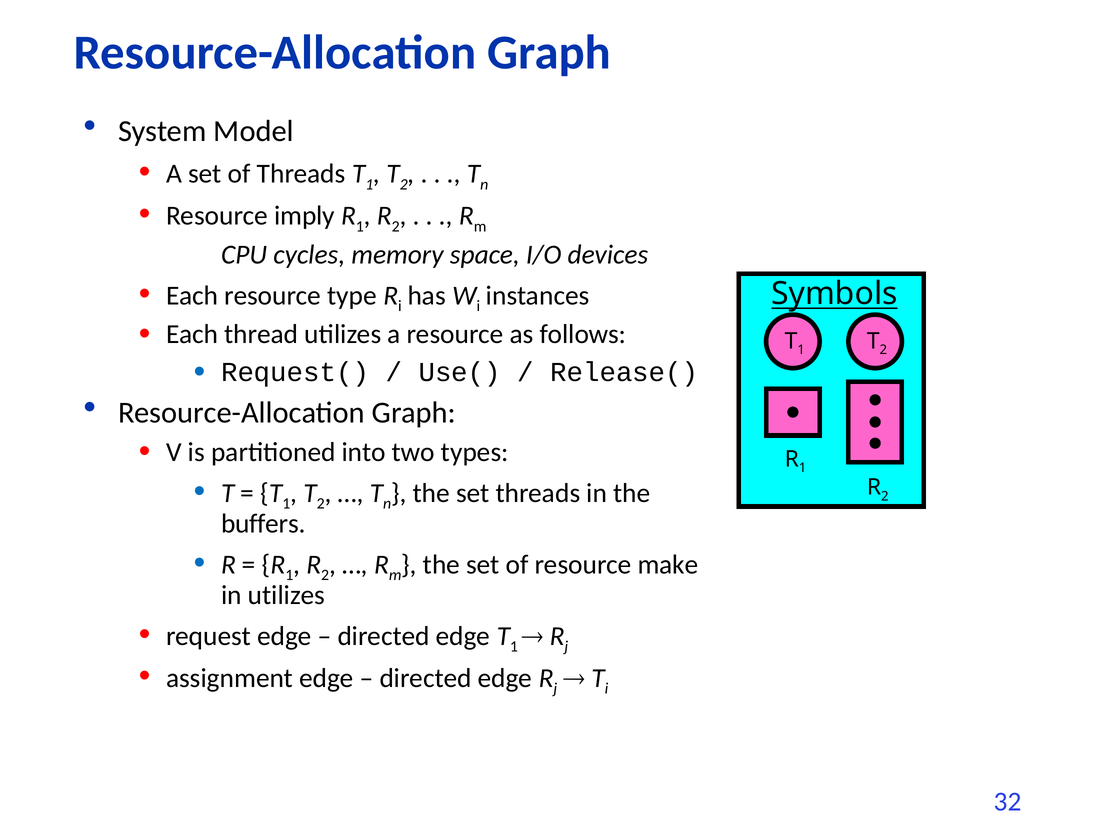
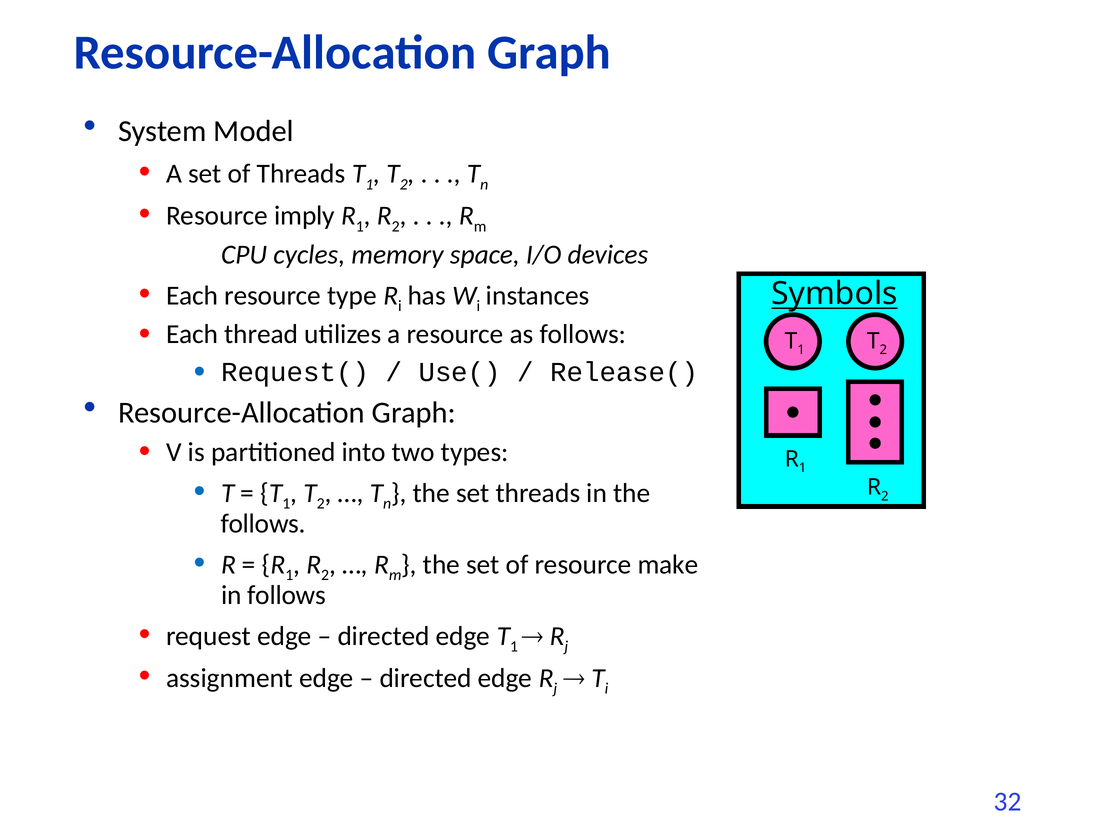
buffers at (263, 524): buffers -> follows
in utilizes: utilizes -> follows
